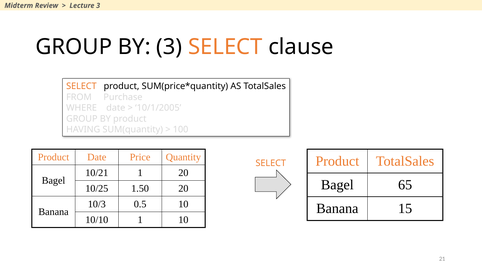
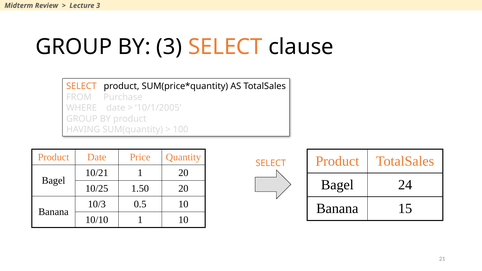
65: 65 -> 24
